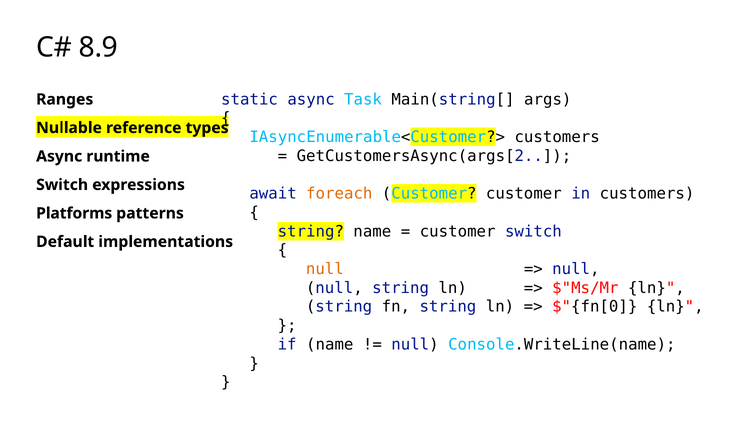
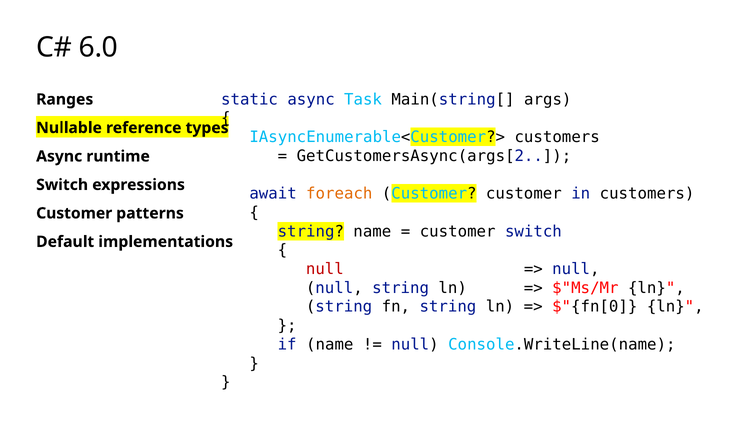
8.9: 8.9 -> 6.0
Platforms at (74, 213): Platforms -> Customer
null at (325, 269) colour: orange -> red
